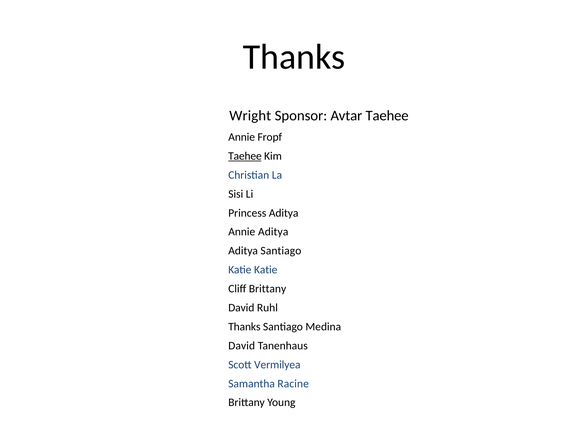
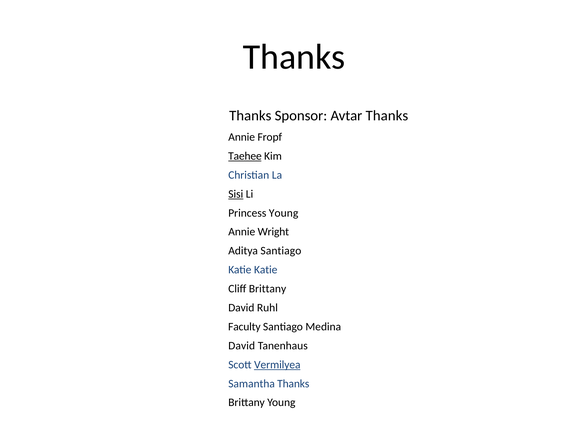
Wright at (250, 116): Wright -> Thanks
Avtar Taehee: Taehee -> Thanks
Sisi underline: none -> present
Princess Aditya: Aditya -> Young
Annie Aditya: Aditya -> Wright
Thanks at (244, 327): Thanks -> Faculty
Vermilyea underline: none -> present
Samantha Racine: Racine -> Thanks
